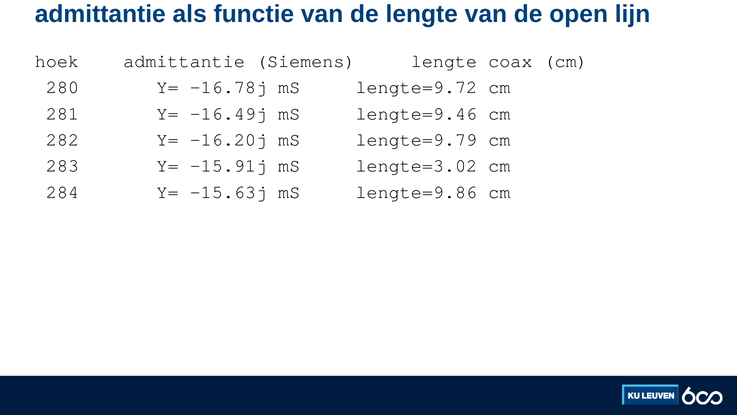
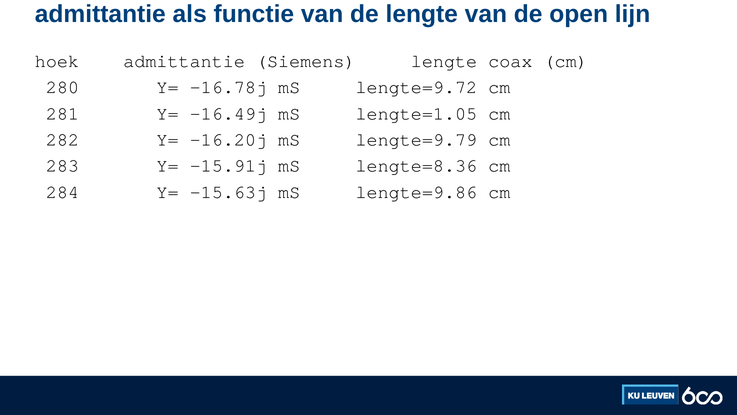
lengte=9.46: lengte=9.46 -> lengte=1.05
lengte=3.02: lengte=3.02 -> lengte=8.36
